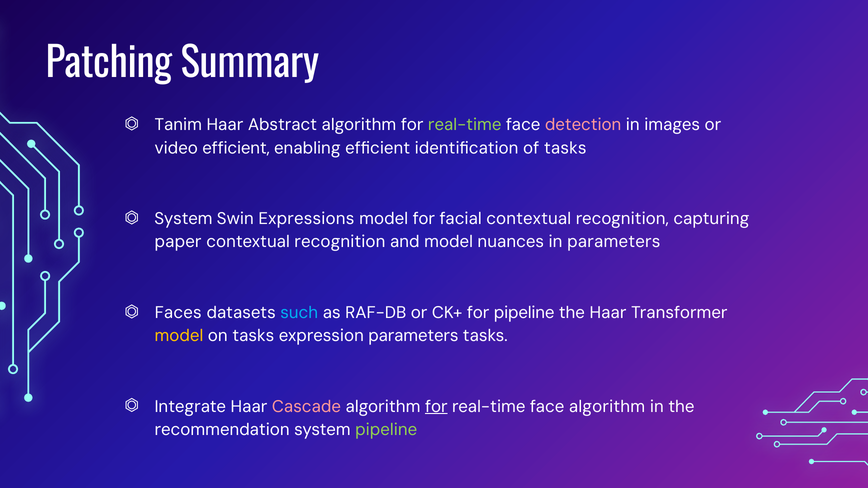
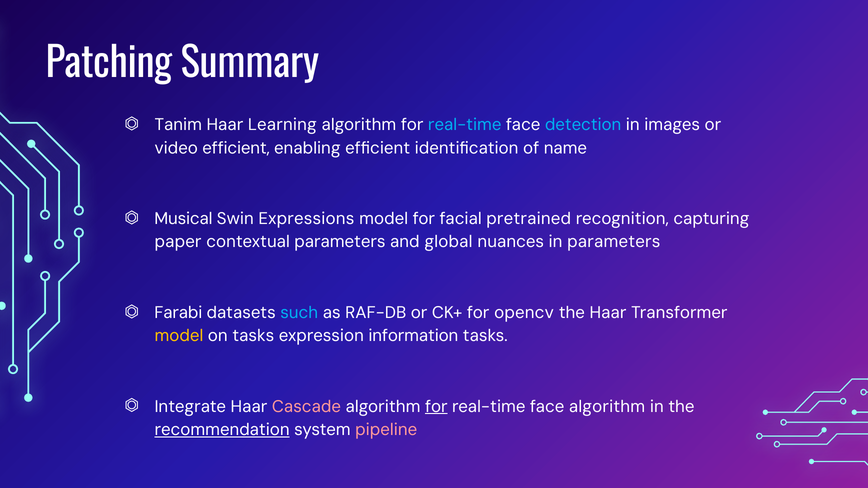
Abstract: Abstract -> Learning
real-time at (465, 125) colour: light green -> light blue
detection colour: pink -> light blue
of tasks: tasks -> name
System at (183, 219): System -> Musical
facial contextual: contextual -> pretrained
recognition at (340, 242): recognition -> parameters
and model: model -> global
Faces: Faces -> Farabi
for pipeline: pipeline -> opencv
expression parameters: parameters -> information
recommendation underline: none -> present
pipeline at (386, 430) colour: light green -> pink
